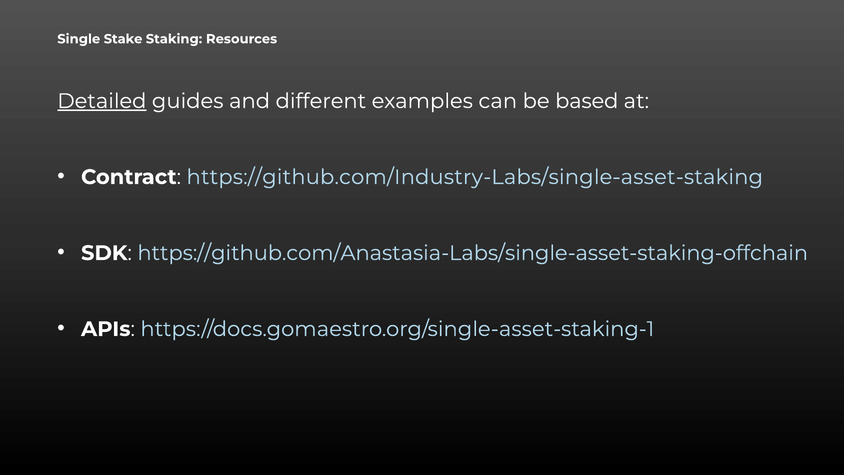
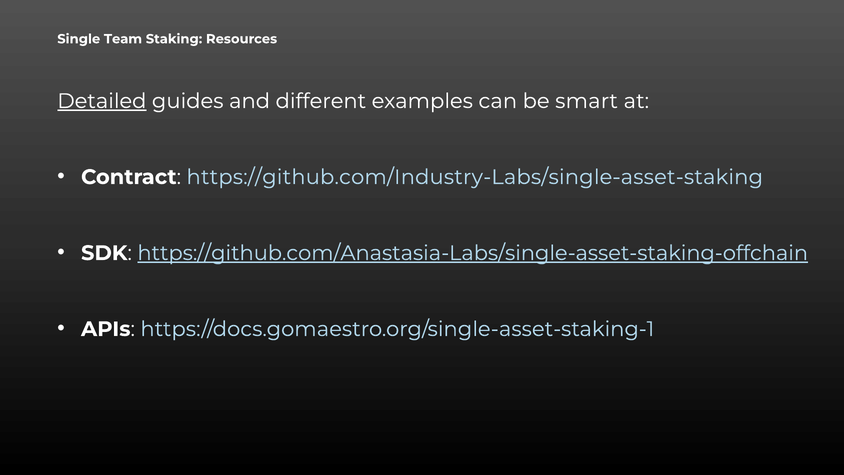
Stake: Stake -> Team
based: based -> smart
https://github.com/Anastasia-Labs/single-asset-staking-offchain underline: none -> present
